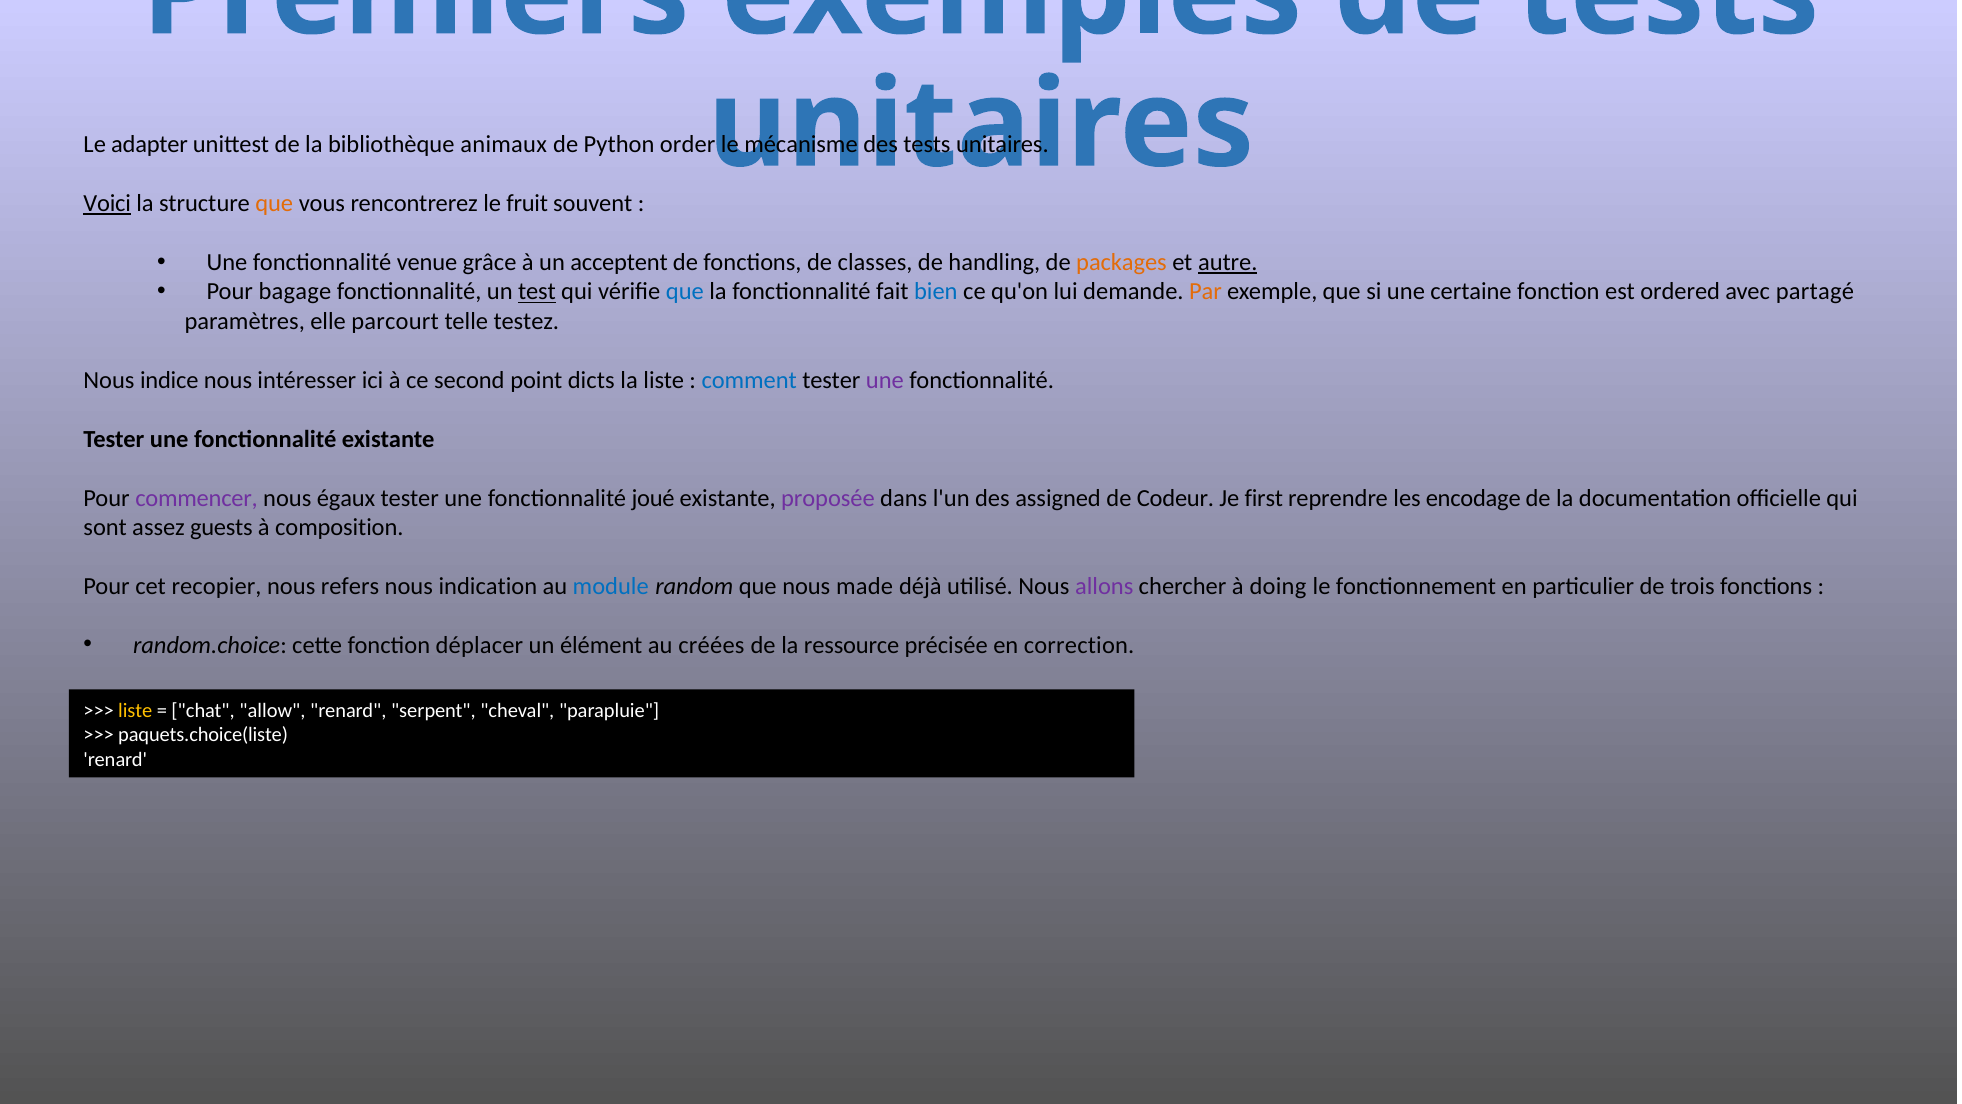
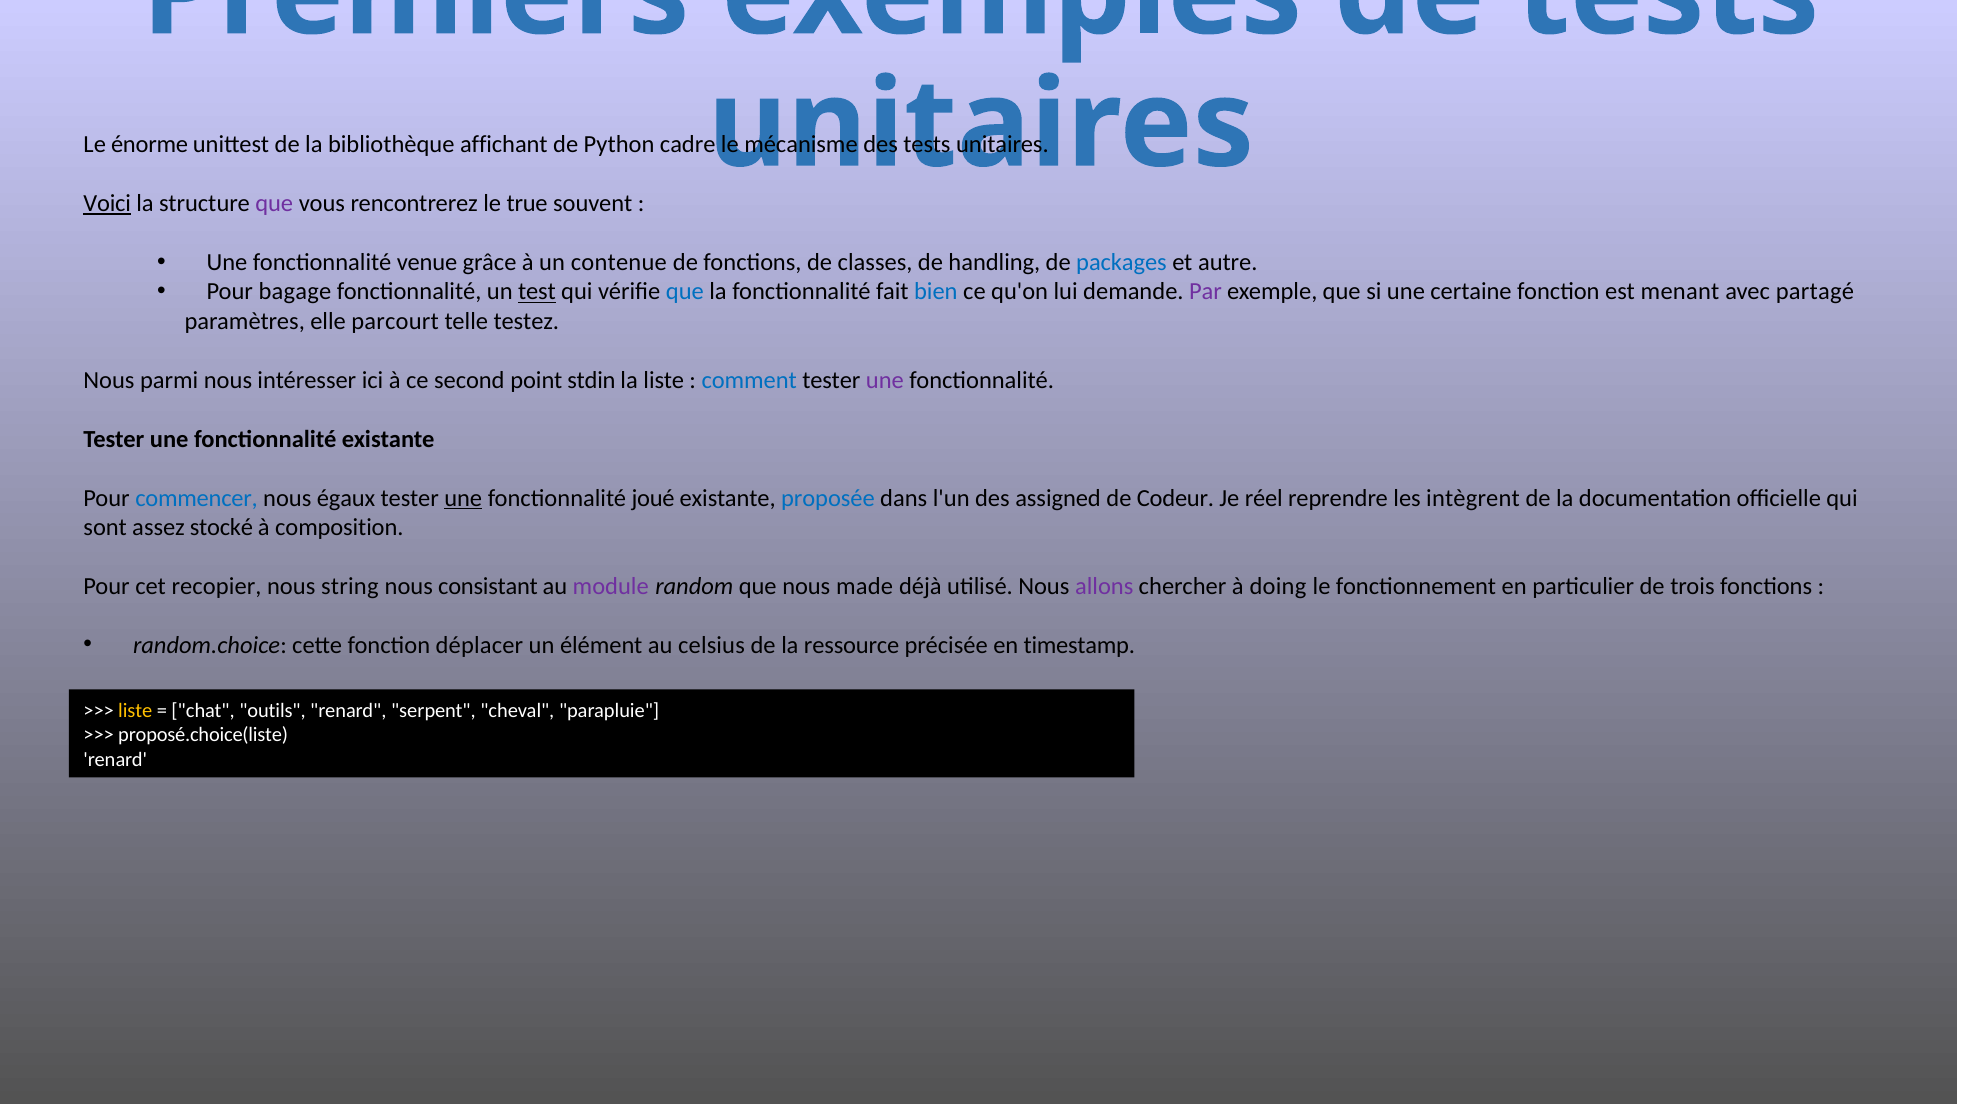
adapter: adapter -> énorme
animaux: animaux -> affichant
order: order -> cadre
que at (274, 203) colour: orange -> purple
fruit: fruit -> true
acceptent: acceptent -> contenue
packages colour: orange -> blue
autre underline: present -> none
Par colour: orange -> purple
ordered: ordered -> menant
indice: indice -> parmi
dicts: dicts -> stdin
commencer colour: purple -> blue
une at (463, 498) underline: none -> present
proposée colour: purple -> blue
first: first -> réel
encodage: encodage -> intègrent
guests: guests -> stocké
refers: refers -> string
indication: indication -> consistant
module colour: blue -> purple
créées: créées -> celsius
correction: correction -> timestamp
allow: allow -> outils
paquets.choice(liste: paquets.choice(liste -> proposé.choice(liste
